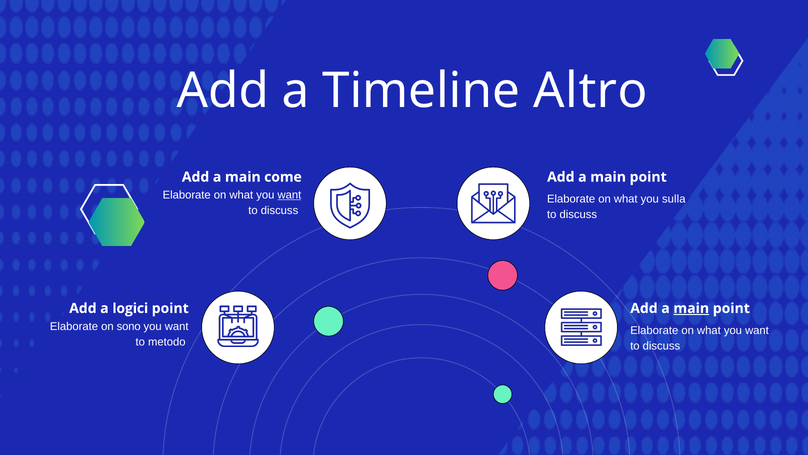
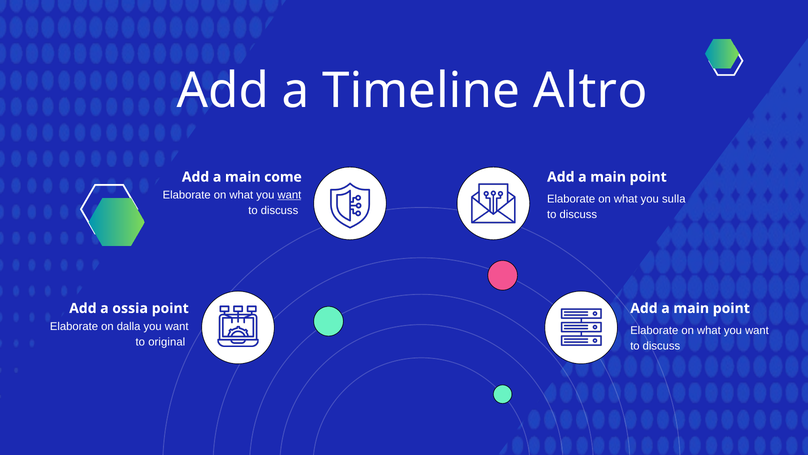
logici: logici -> ossia
main at (691, 308) underline: present -> none
sono: sono -> dalla
metodo: metodo -> original
